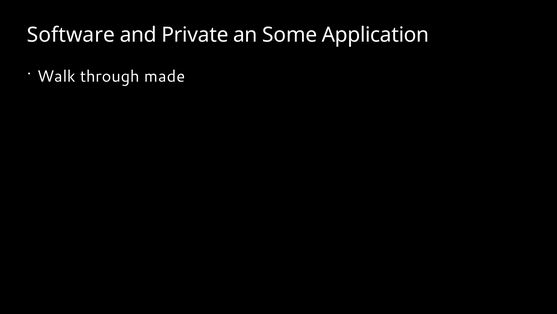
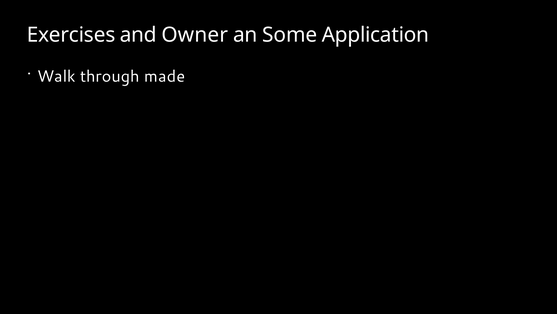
Software: Software -> Exercises
Private: Private -> Owner
